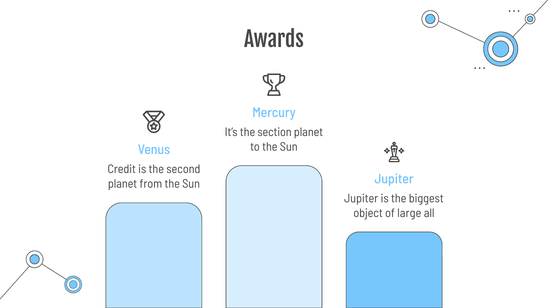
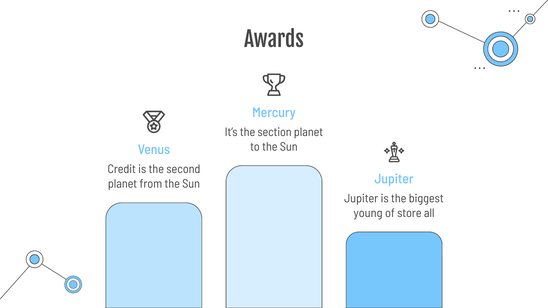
object: object -> young
large: large -> store
